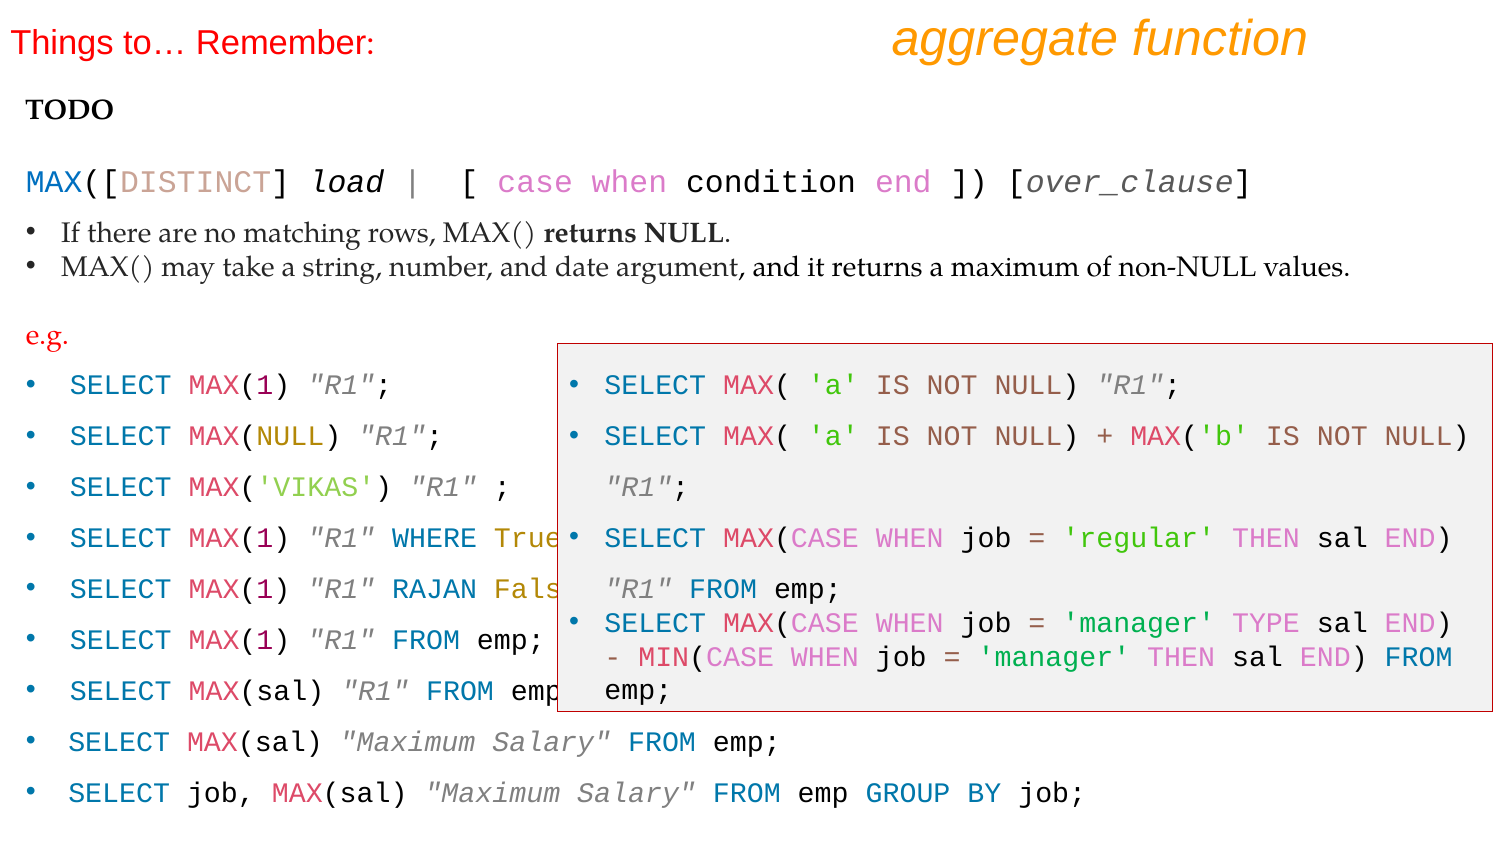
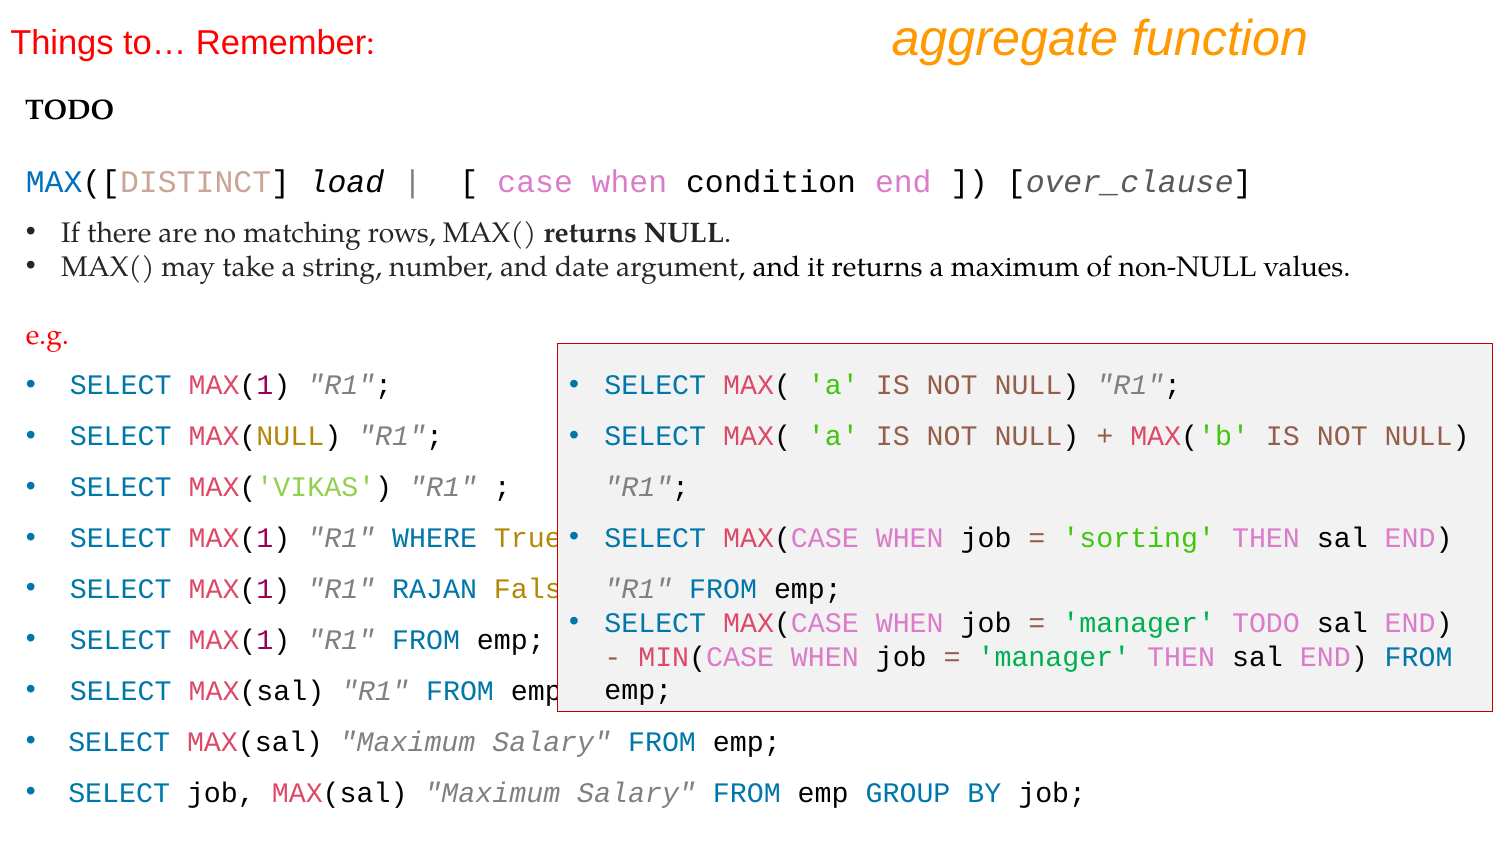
regular: regular -> sorting
manager TYPE: TYPE -> TODO
